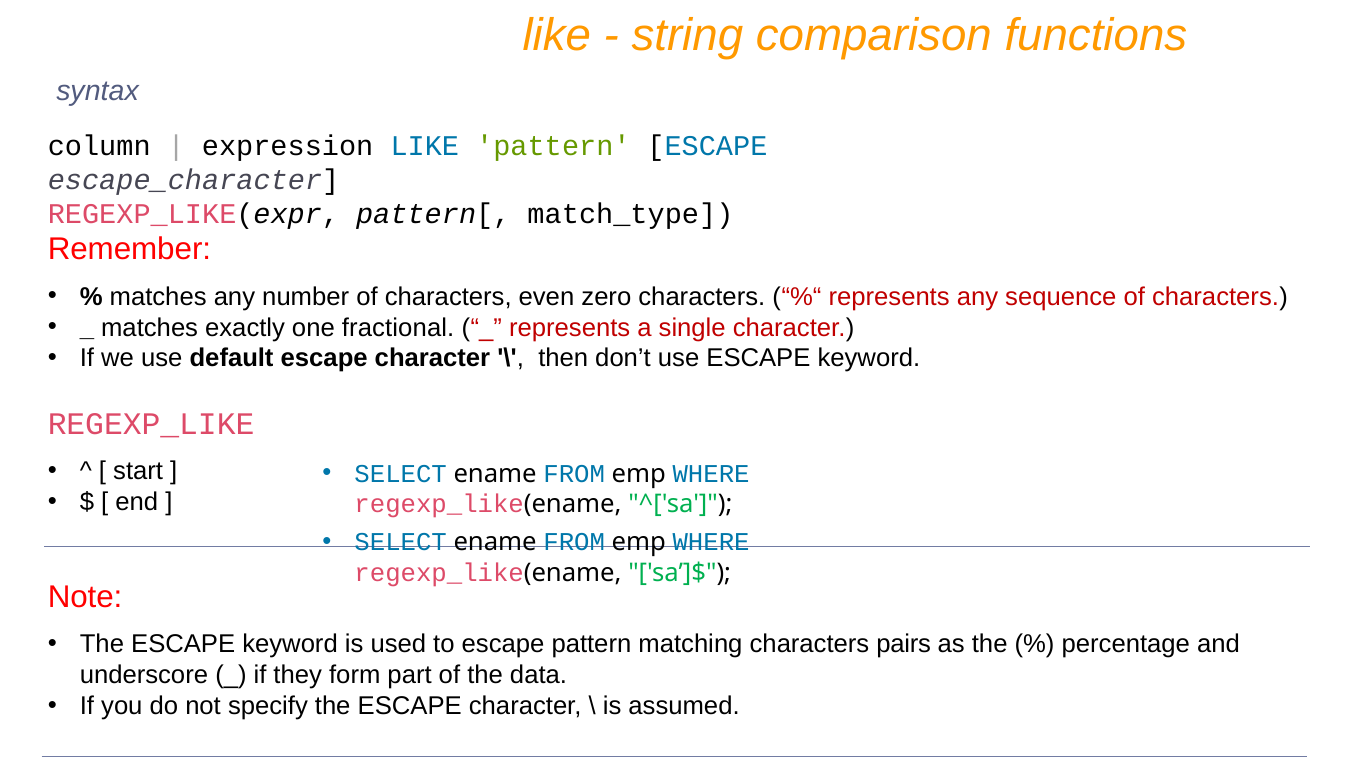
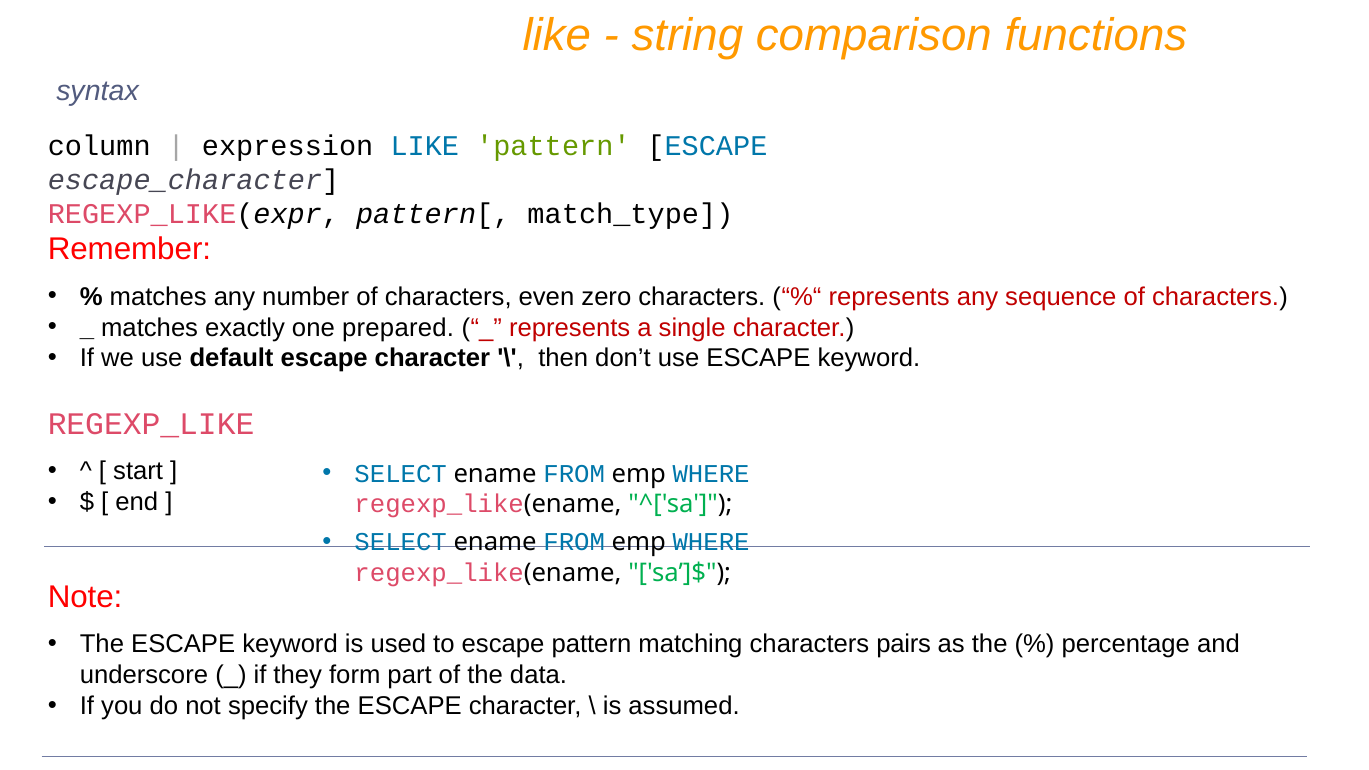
fractional: fractional -> prepared
